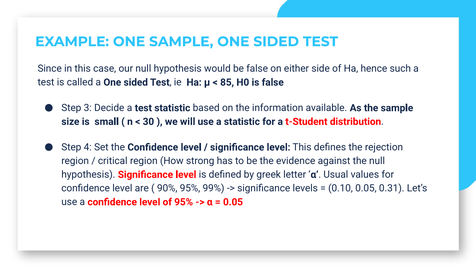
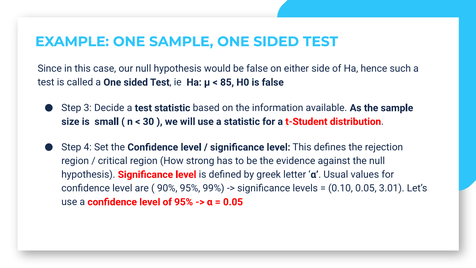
0.31: 0.31 -> 3.01
